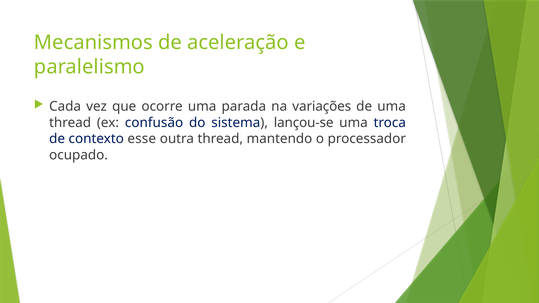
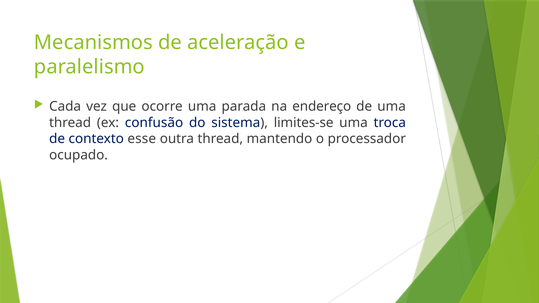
variações: variações -> endereço
lançou-se: lançou-se -> limites-se
